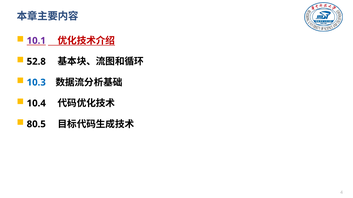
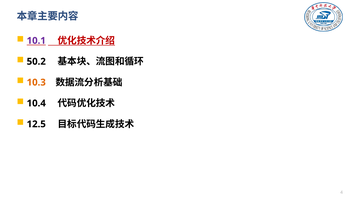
52.8: 52.8 -> 50.2
10.3 colour: blue -> orange
80.5: 80.5 -> 12.5
